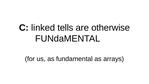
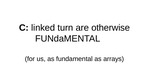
tells: tells -> turn
